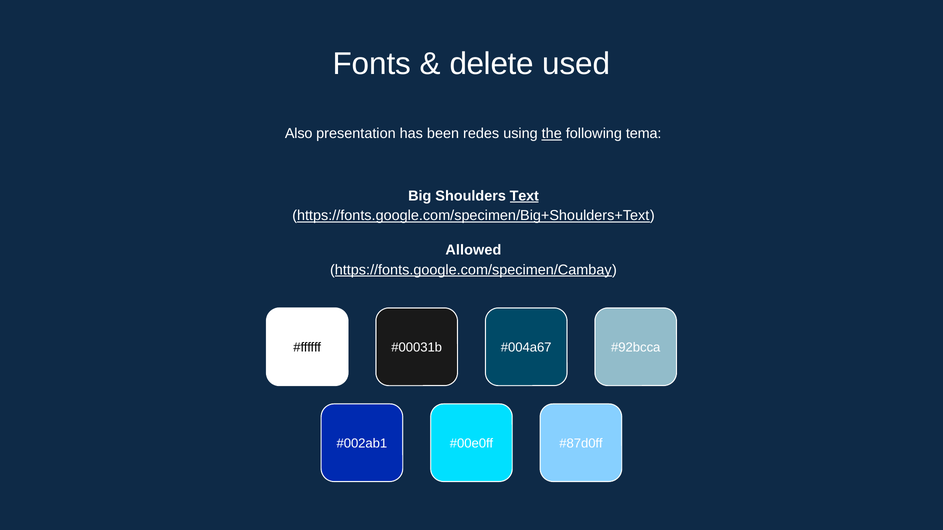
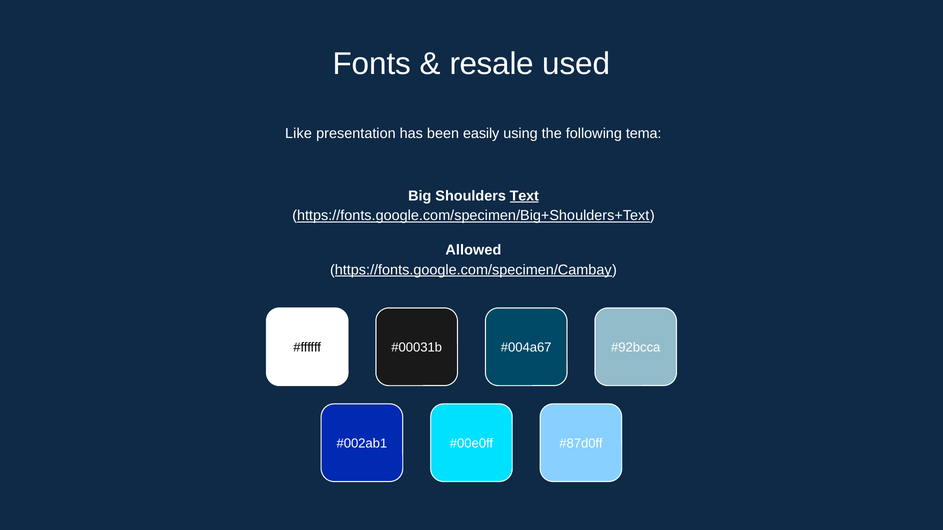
delete: delete -> resale
Also: Also -> Like
redes: redes -> easily
the underline: present -> none
